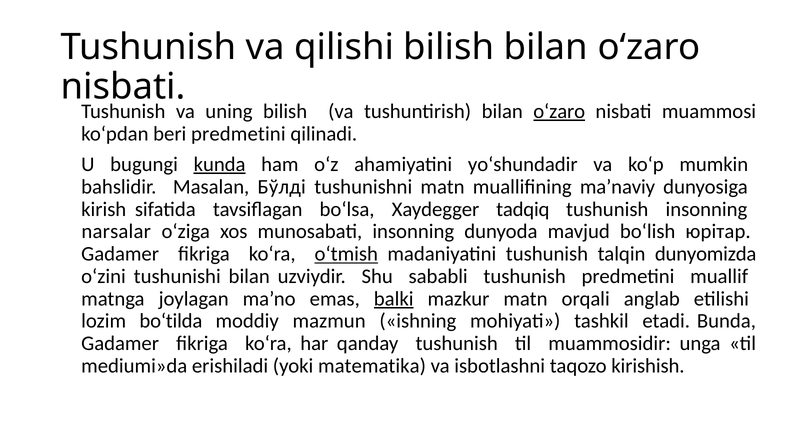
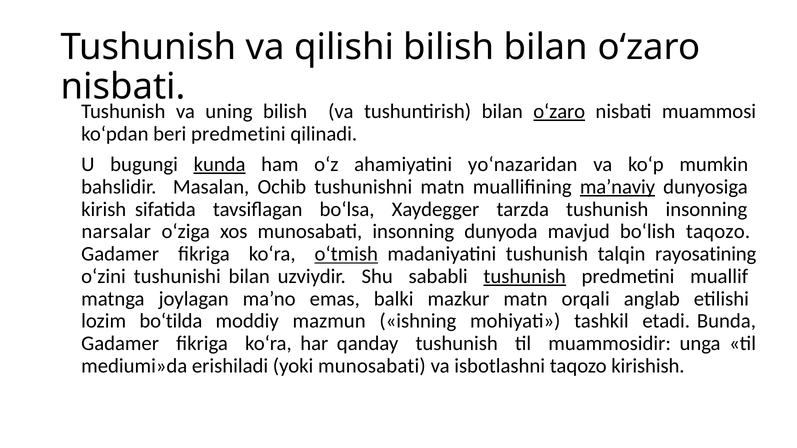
yo‘shundadir: yo‘shundadir -> yo‘nazaridan
Бўлдi: Бўлдi -> Ochib
ma’naviy underline: none -> present
tadqiq: tadqiq -> tarzda
bo‘lish юрiтар: юрiтар -> taqozo
dunyomizda: dunyomizda -> rayosatining
tushunish at (525, 277) underline: none -> present
balki underline: present -> none
yoki matematika: matematika -> munosabati
